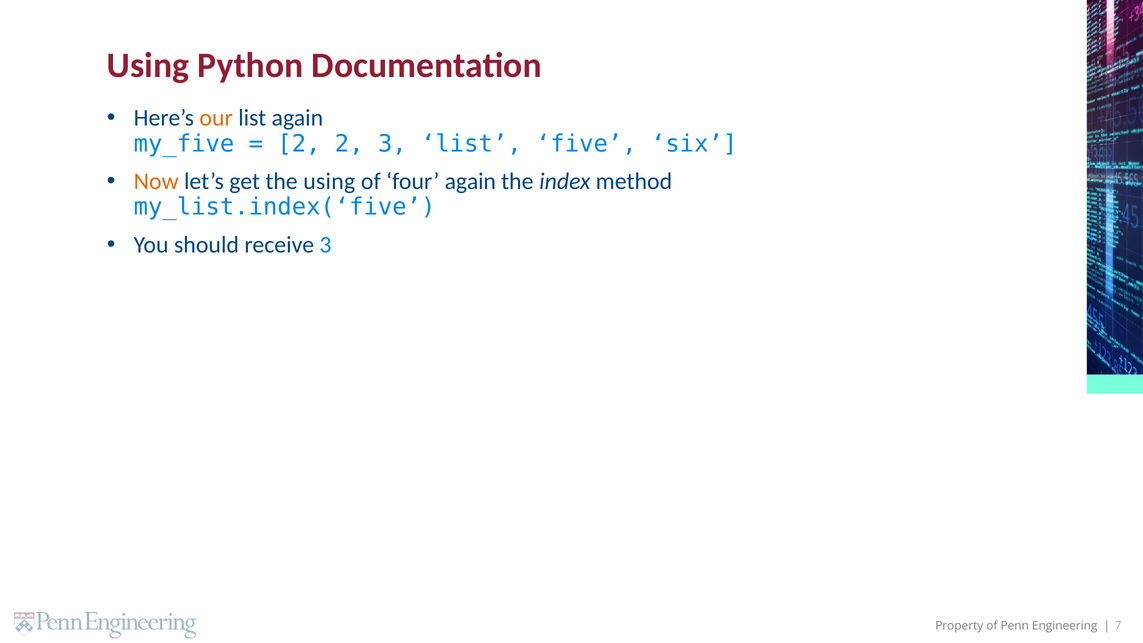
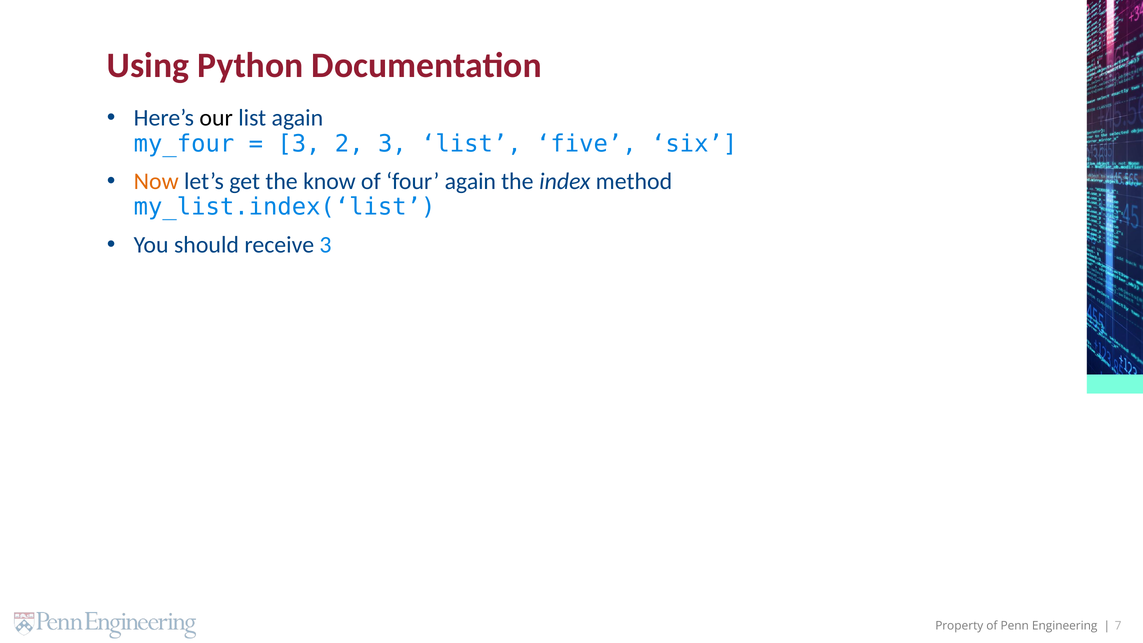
our colour: orange -> black
my_five: my_five -> my_four
2 at (299, 144): 2 -> 3
the using: using -> know
my_list.index(‘five: my_list.index(‘five -> my_list.index(‘list
